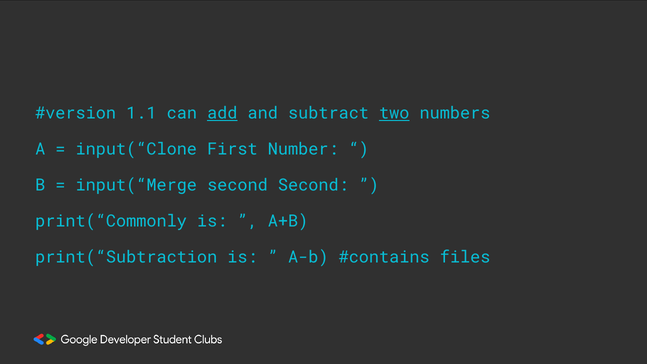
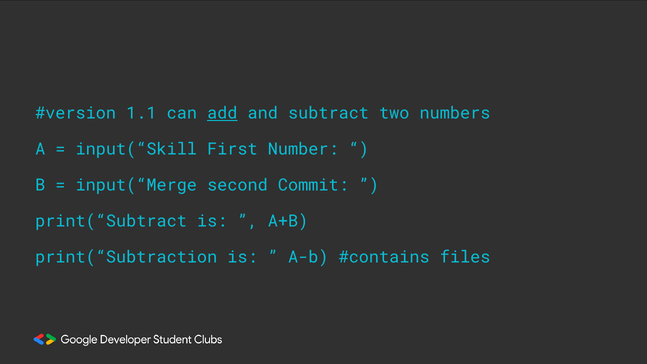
two underline: present -> none
input(“Clone: input(“Clone -> input(“Skill
second Second: Second -> Commit
print(“Commonly: print(“Commonly -> print(“Subtract
